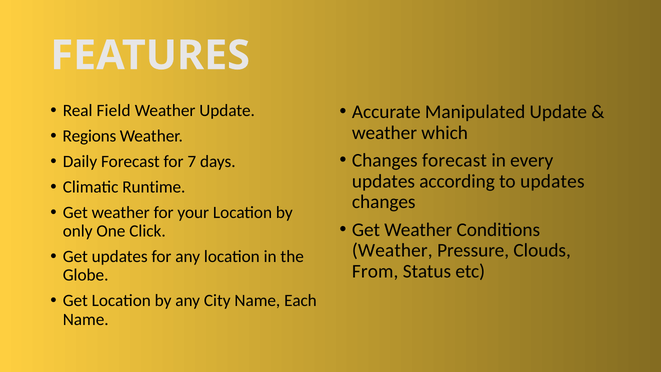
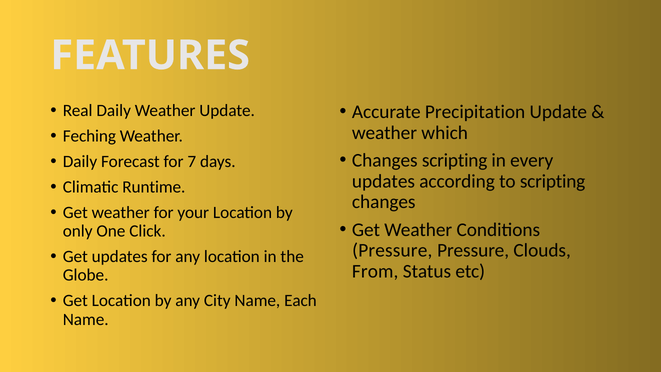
Real Field: Field -> Daily
Manipulated: Manipulated -> Precipitation
Regions: Regions -> Feching
Changes forecast: forecast -> scripting
to updates: updates -> scripting
Weather at (392, 250): Weather -> Pressure
